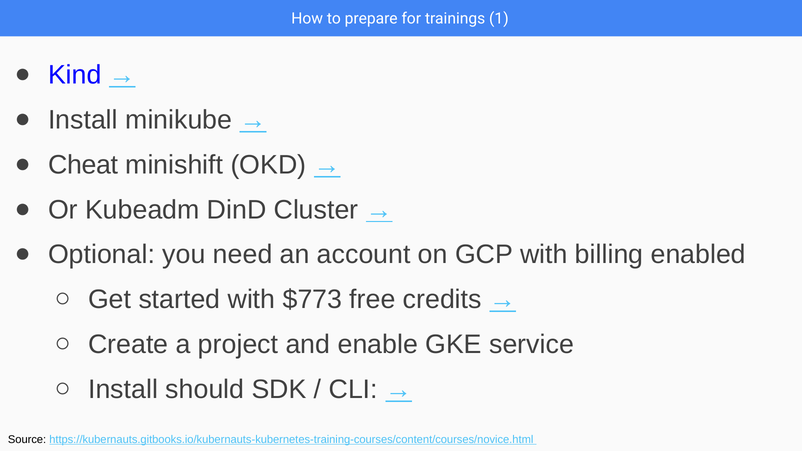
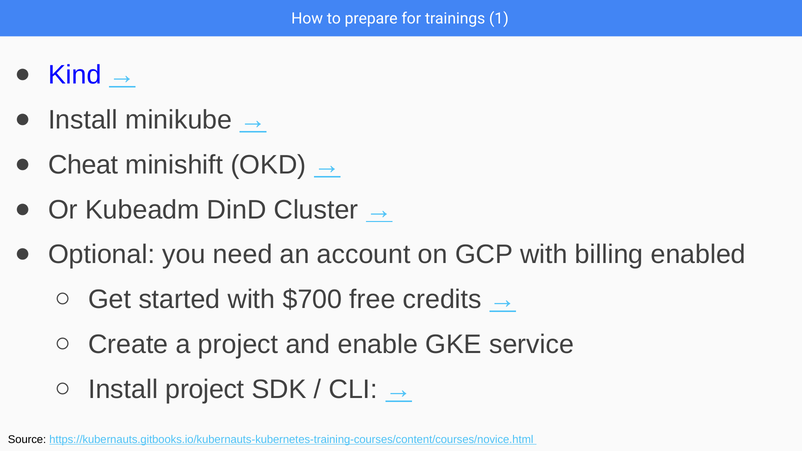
$773: $773 -> $700
Install should: should -> project
